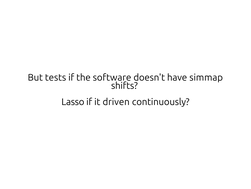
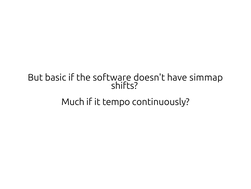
tests: tests -> basic
Lasso: Lasso -> Much
driven: driven -> tempo
